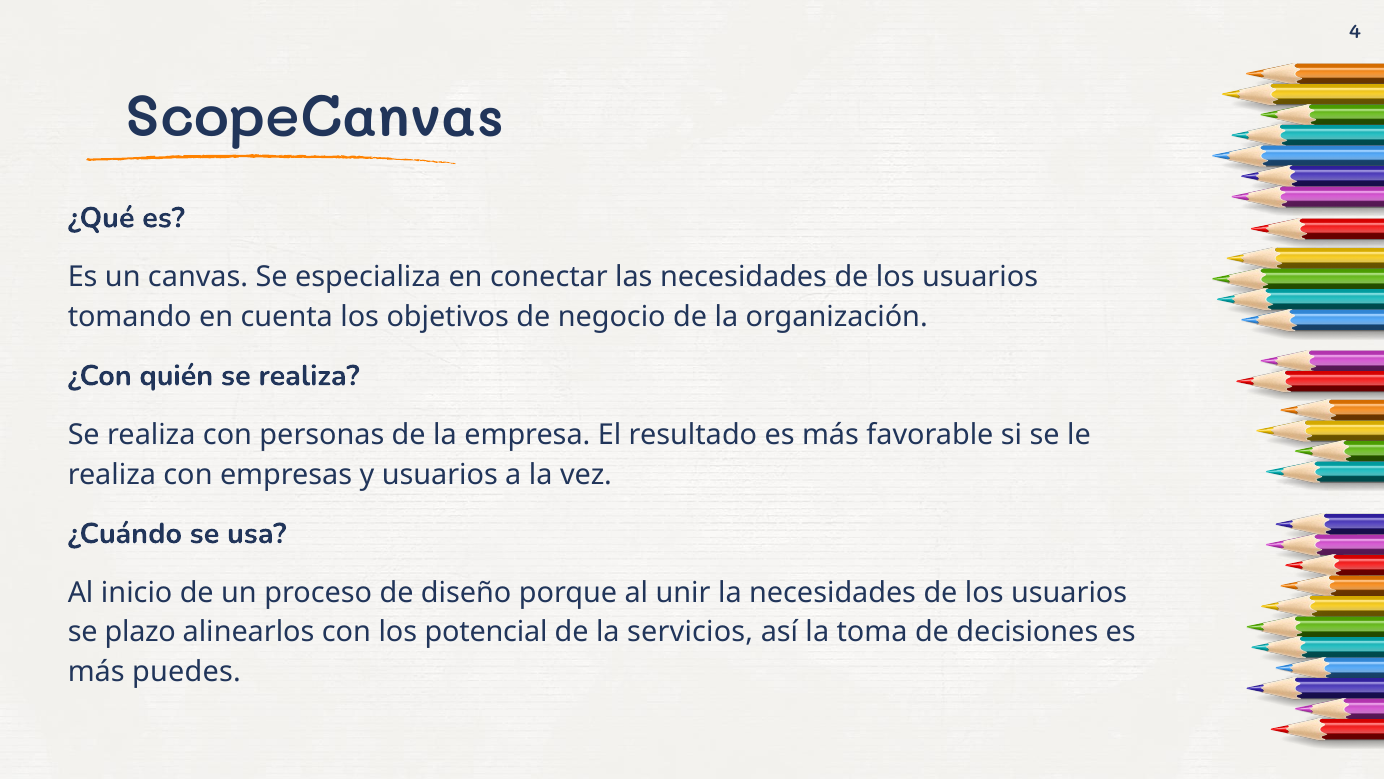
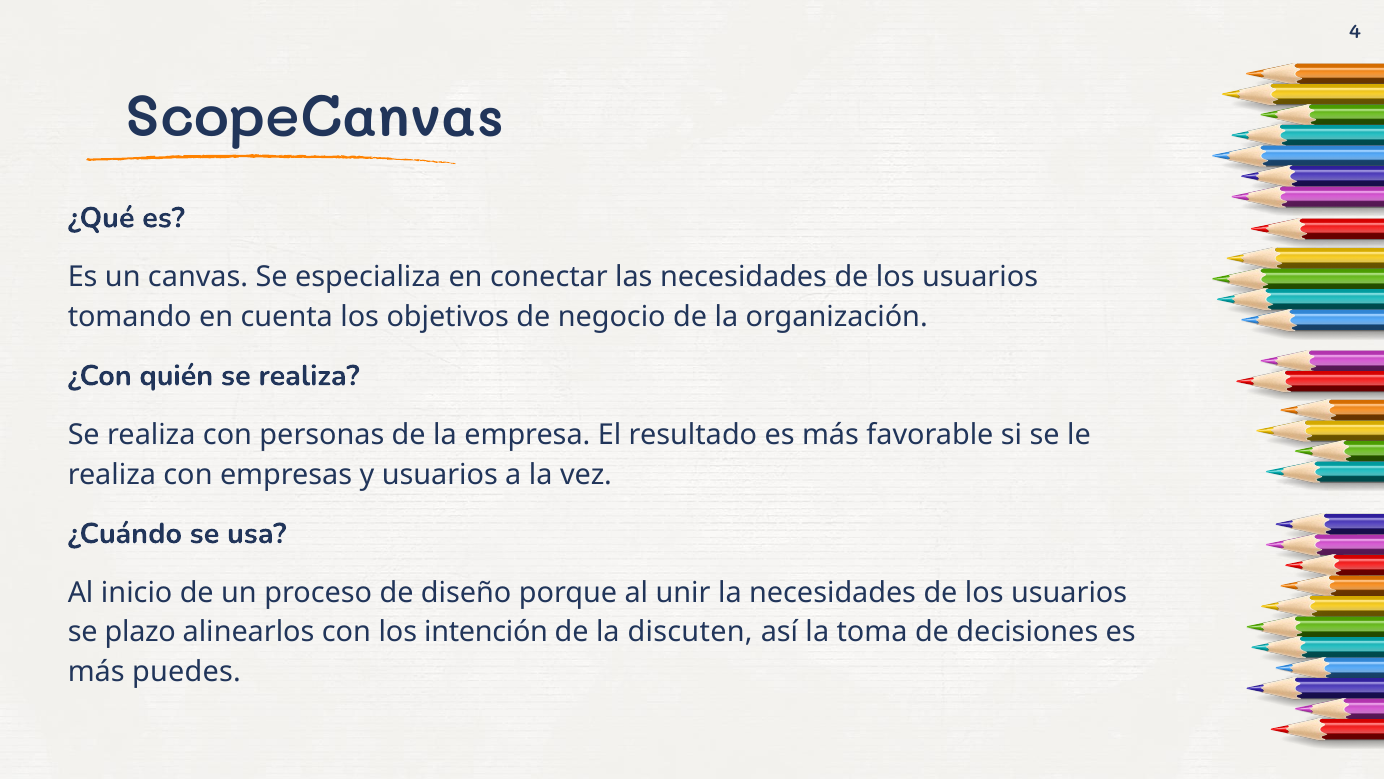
potencial: potencial -> intención
servicios: servicios -> discuten
